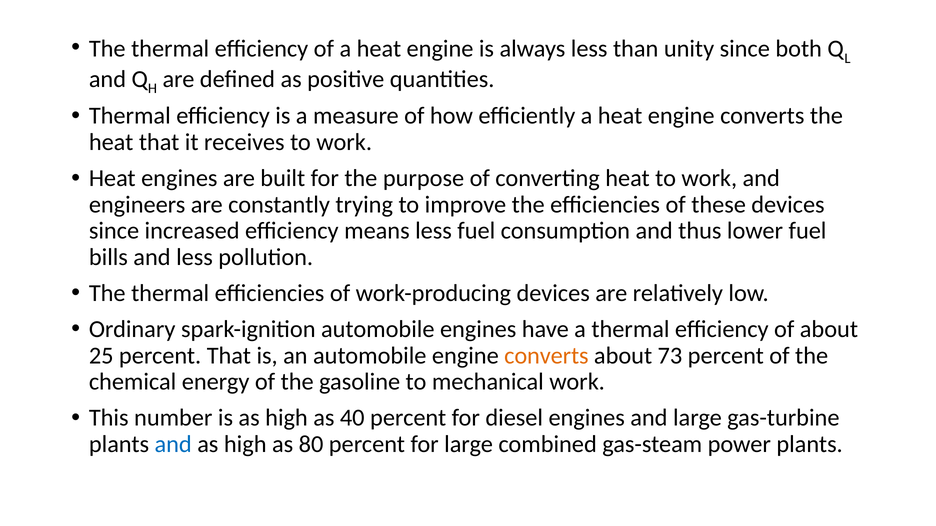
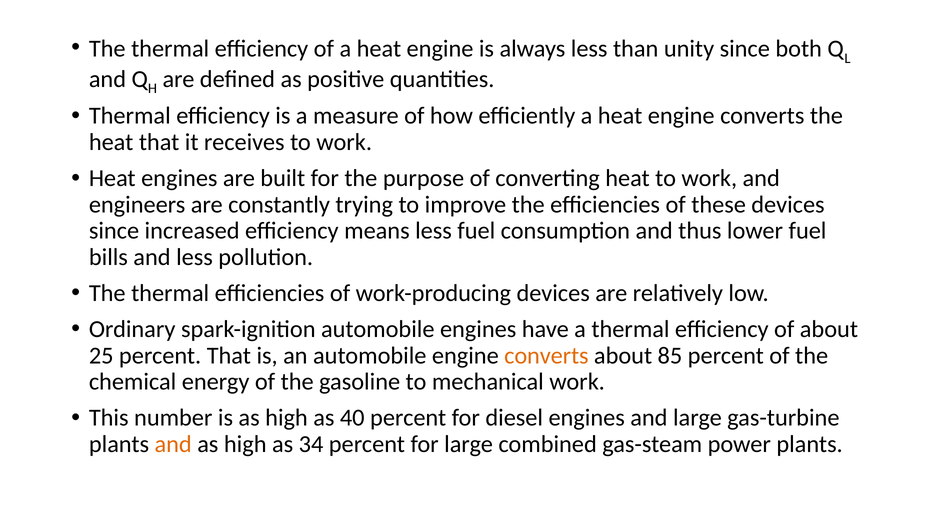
73: 73 -> 85
and at (173, 444) colour: blue -> orange
80: 80 -> 34
